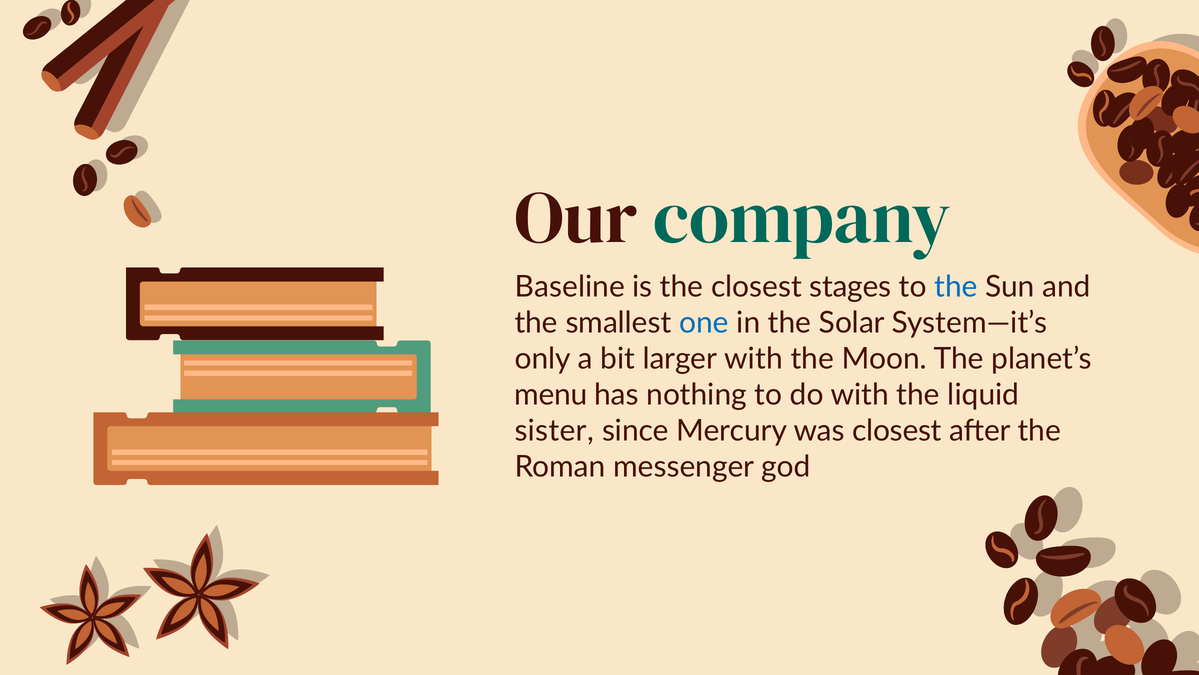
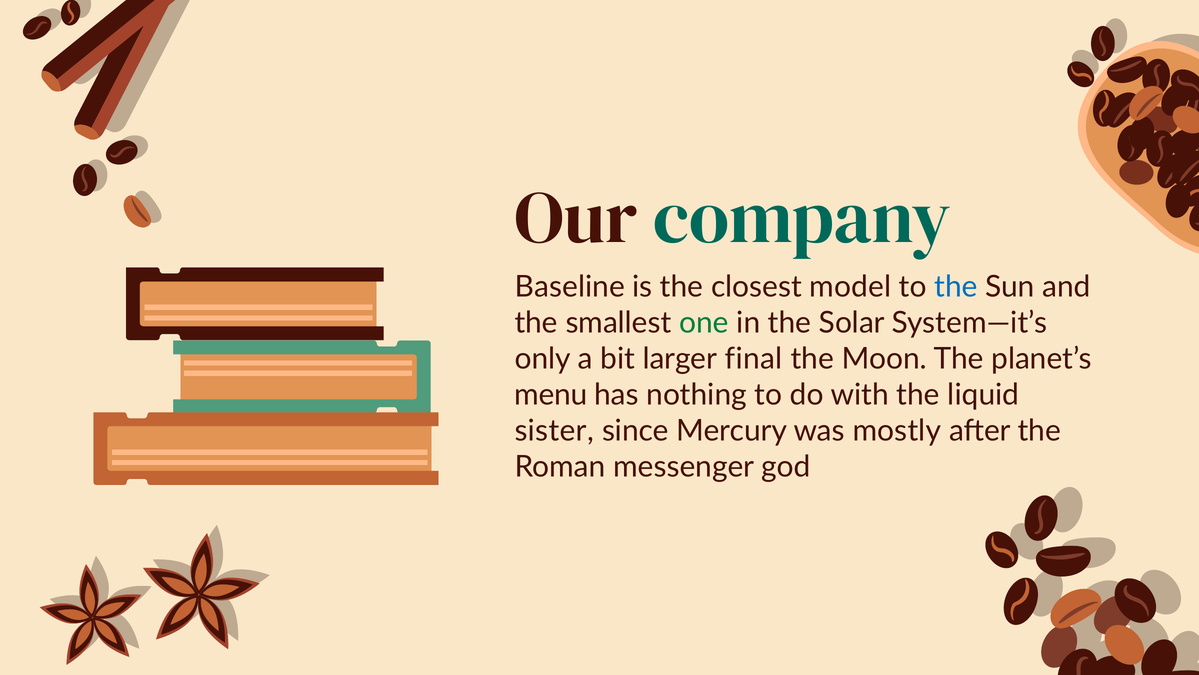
stages: stages -> model
one colour: blue -> green
larger with: with -> final
was closest: closest -> mostly
